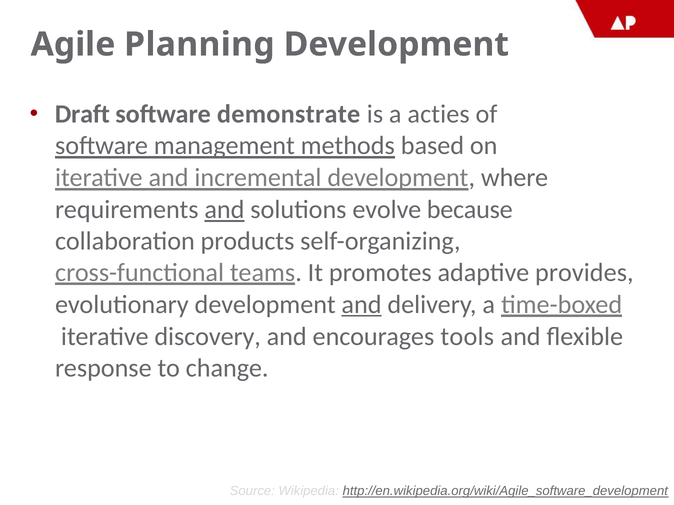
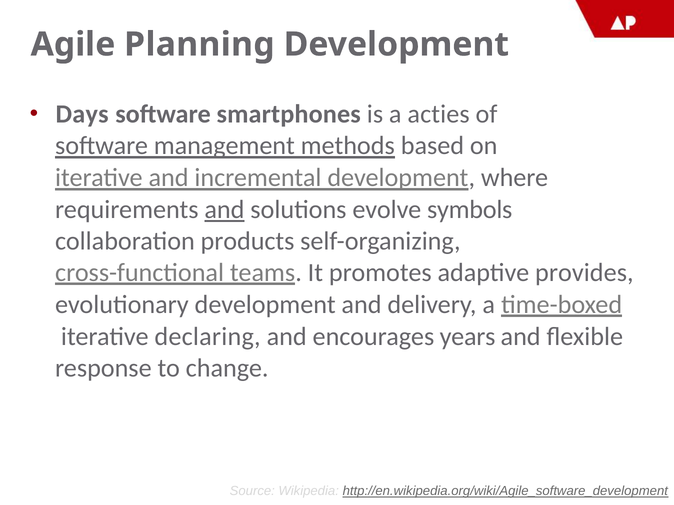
Draft: Draft -> Days
demonstrate: demonstrate -> smartphones
because: because -> symbols
and at (362, 305) underline: present -> none
discovery: discovery -> declaring
tools: tools -> years
